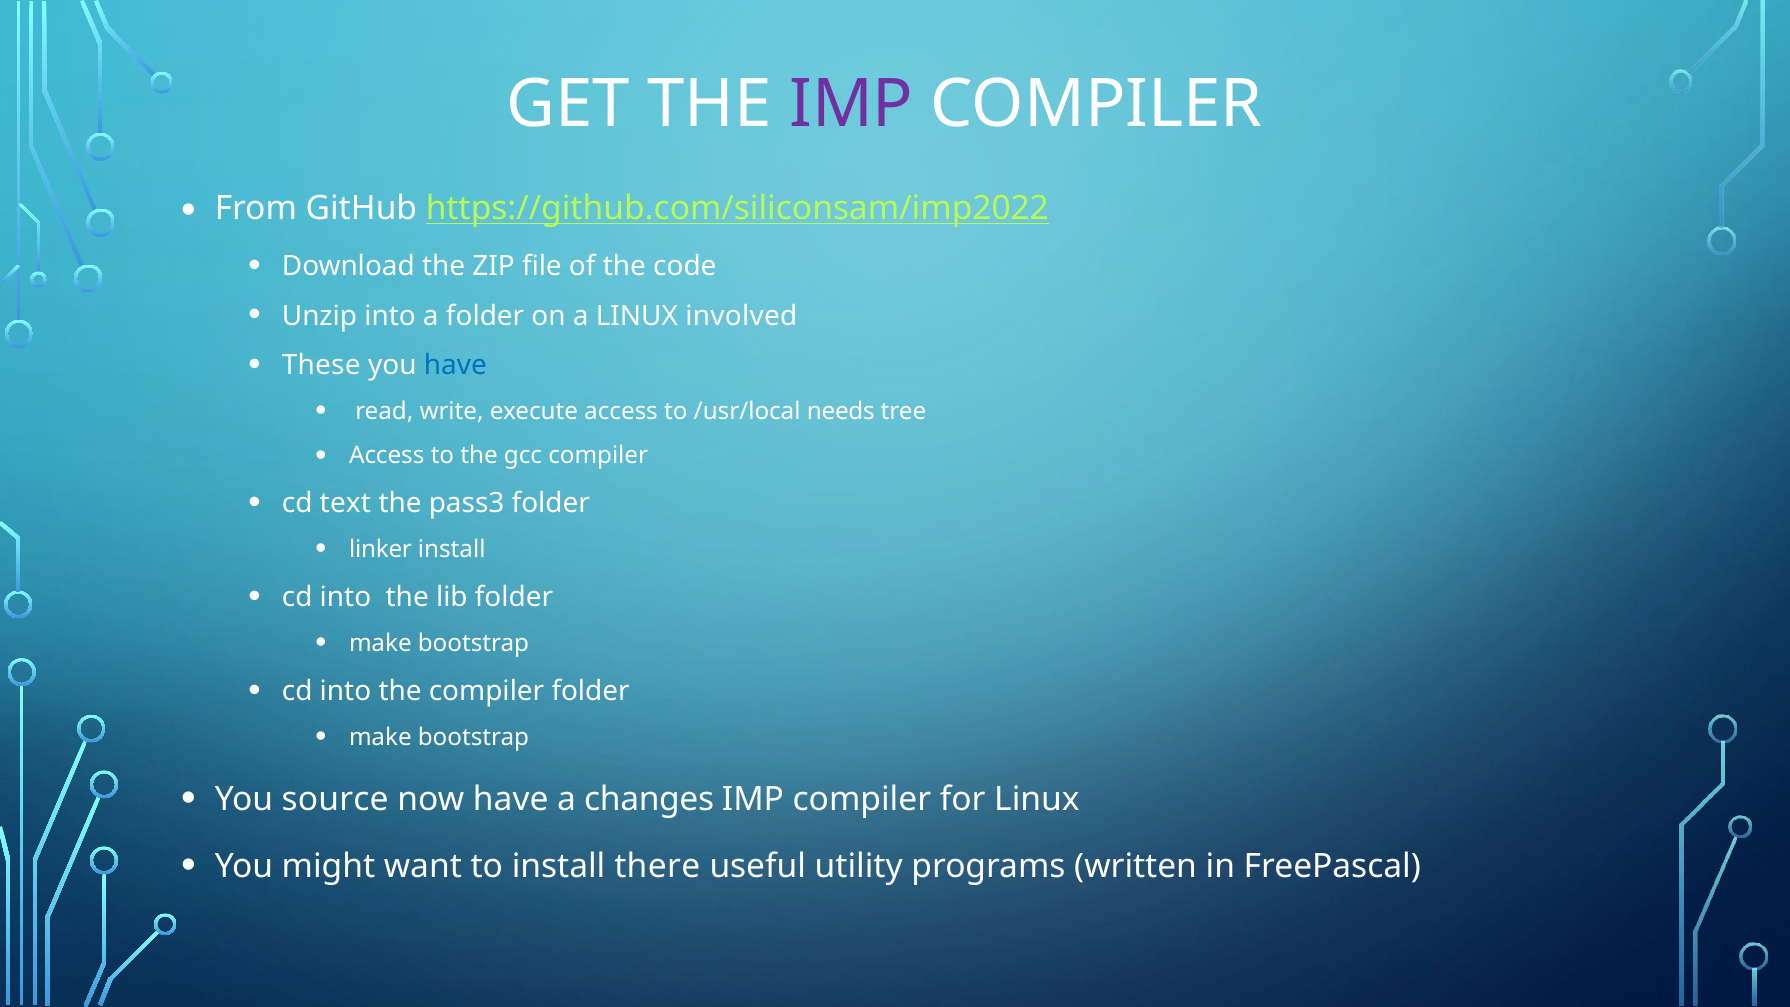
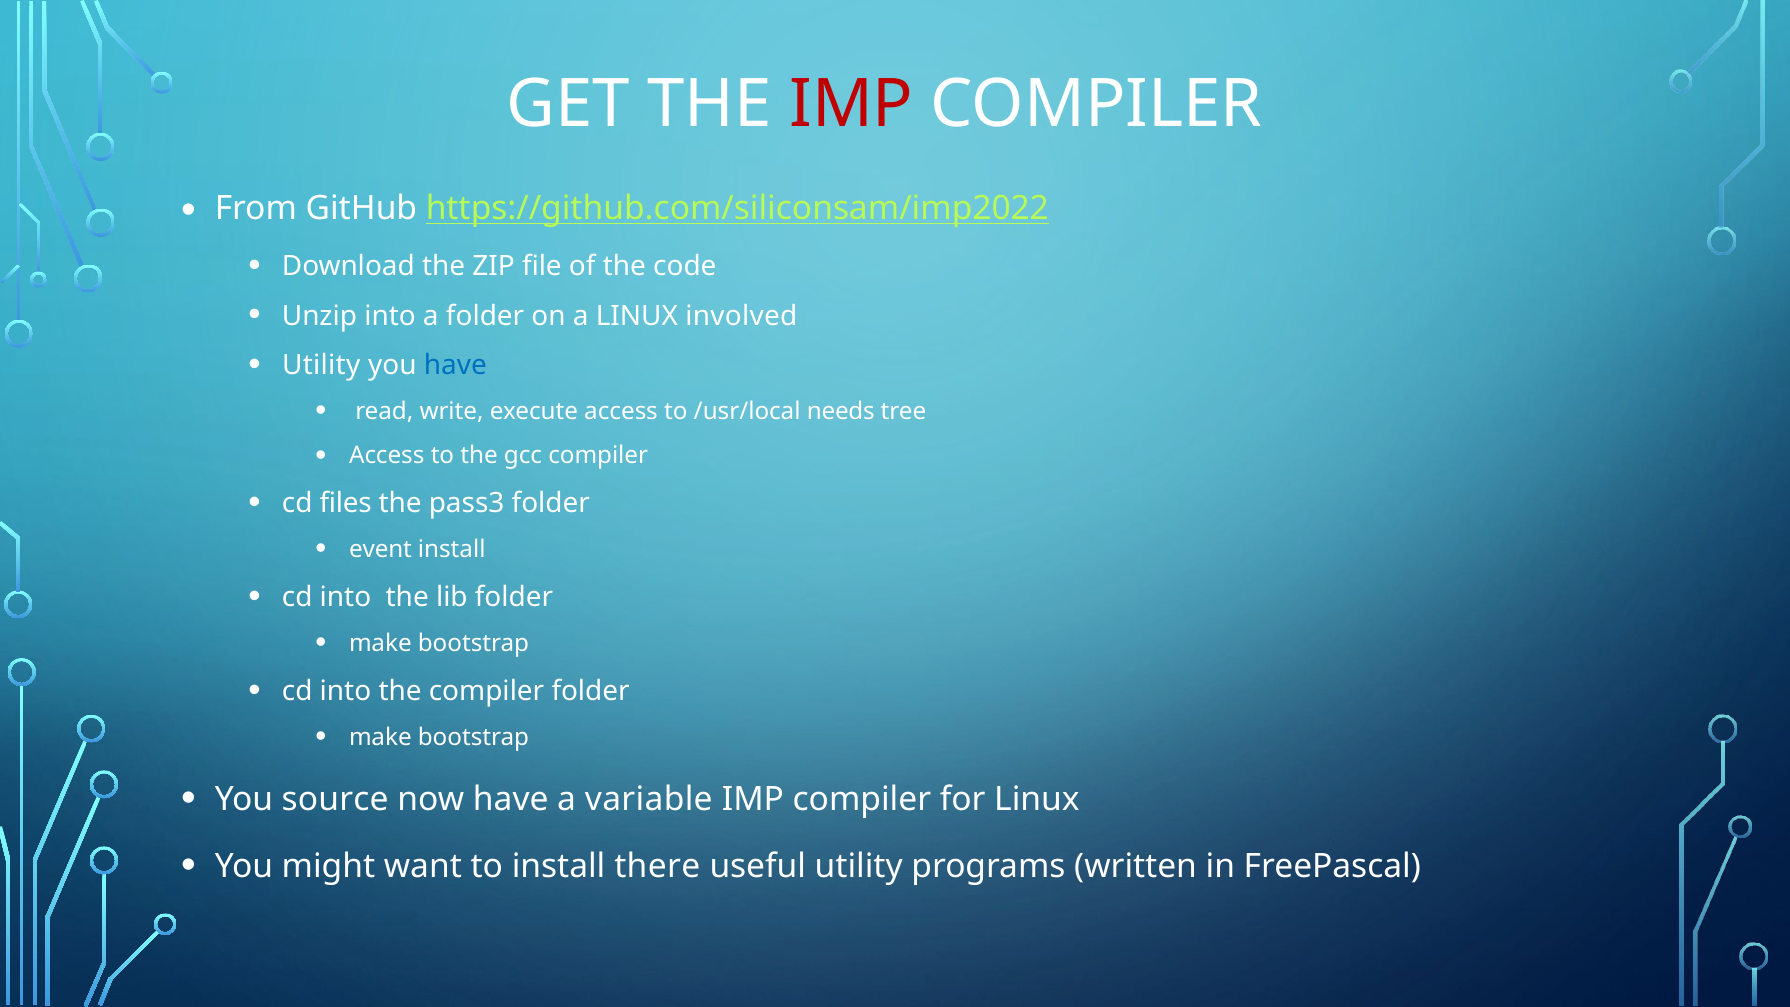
IMP at (851, 104) colour: purple -> red
These at (321, 365): These -> Utility
text: text -> files
linker: linker -> event
changes: changes -> variable
